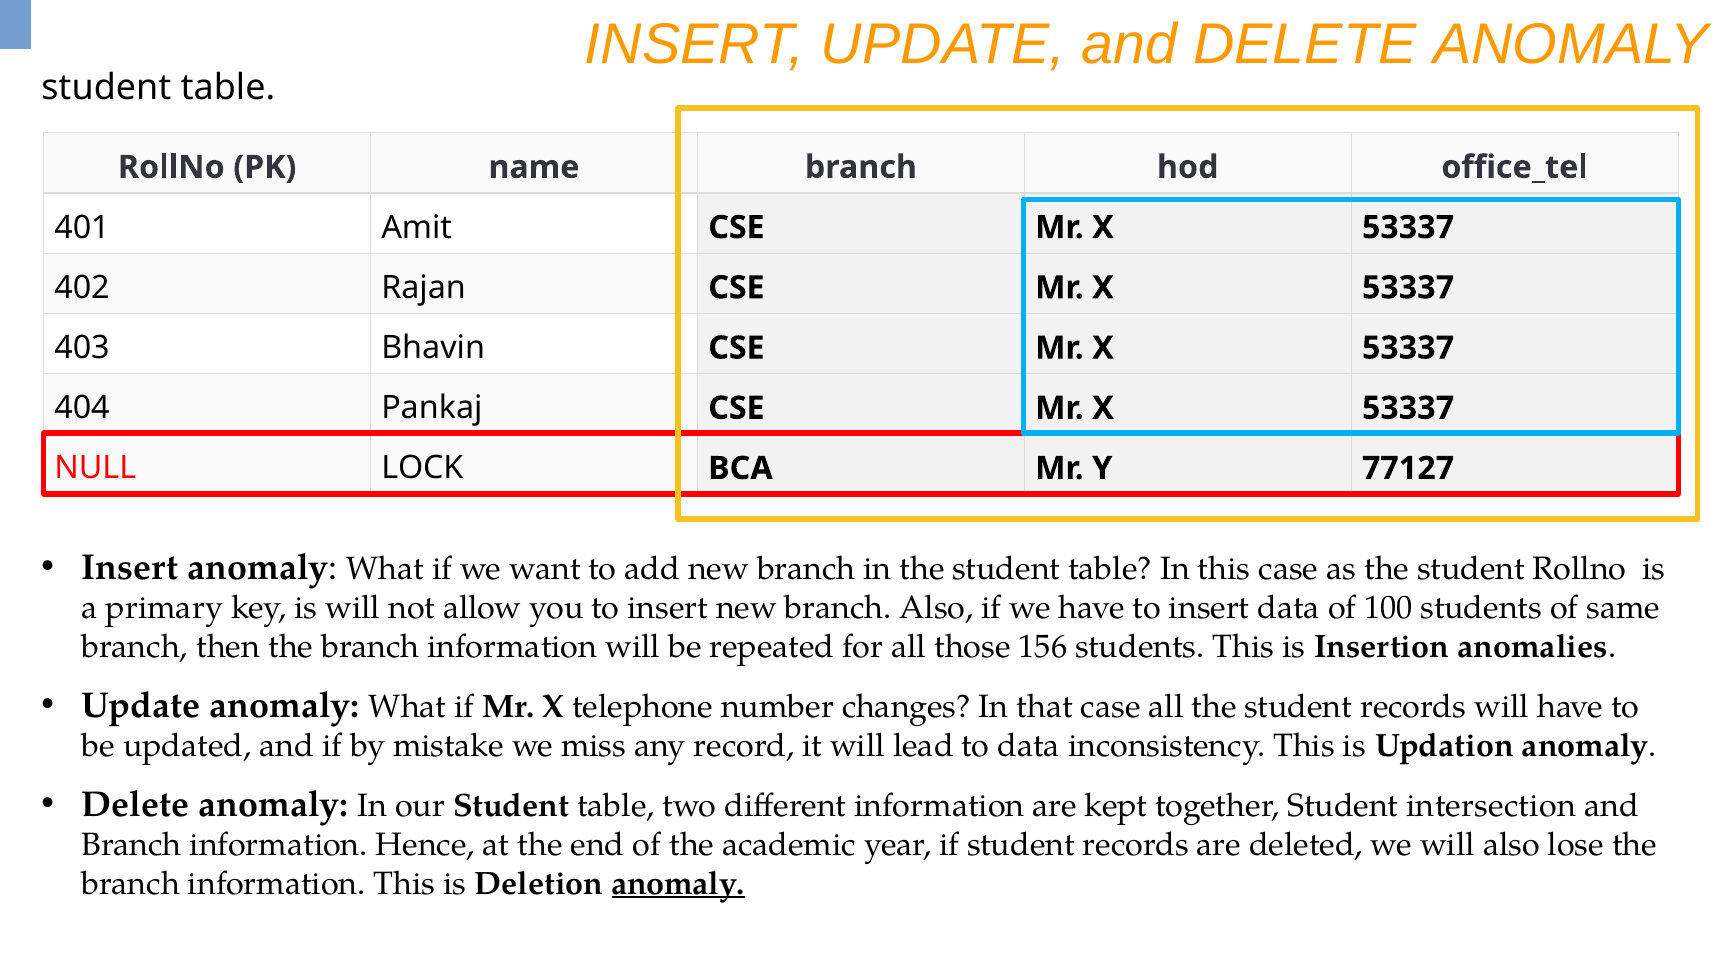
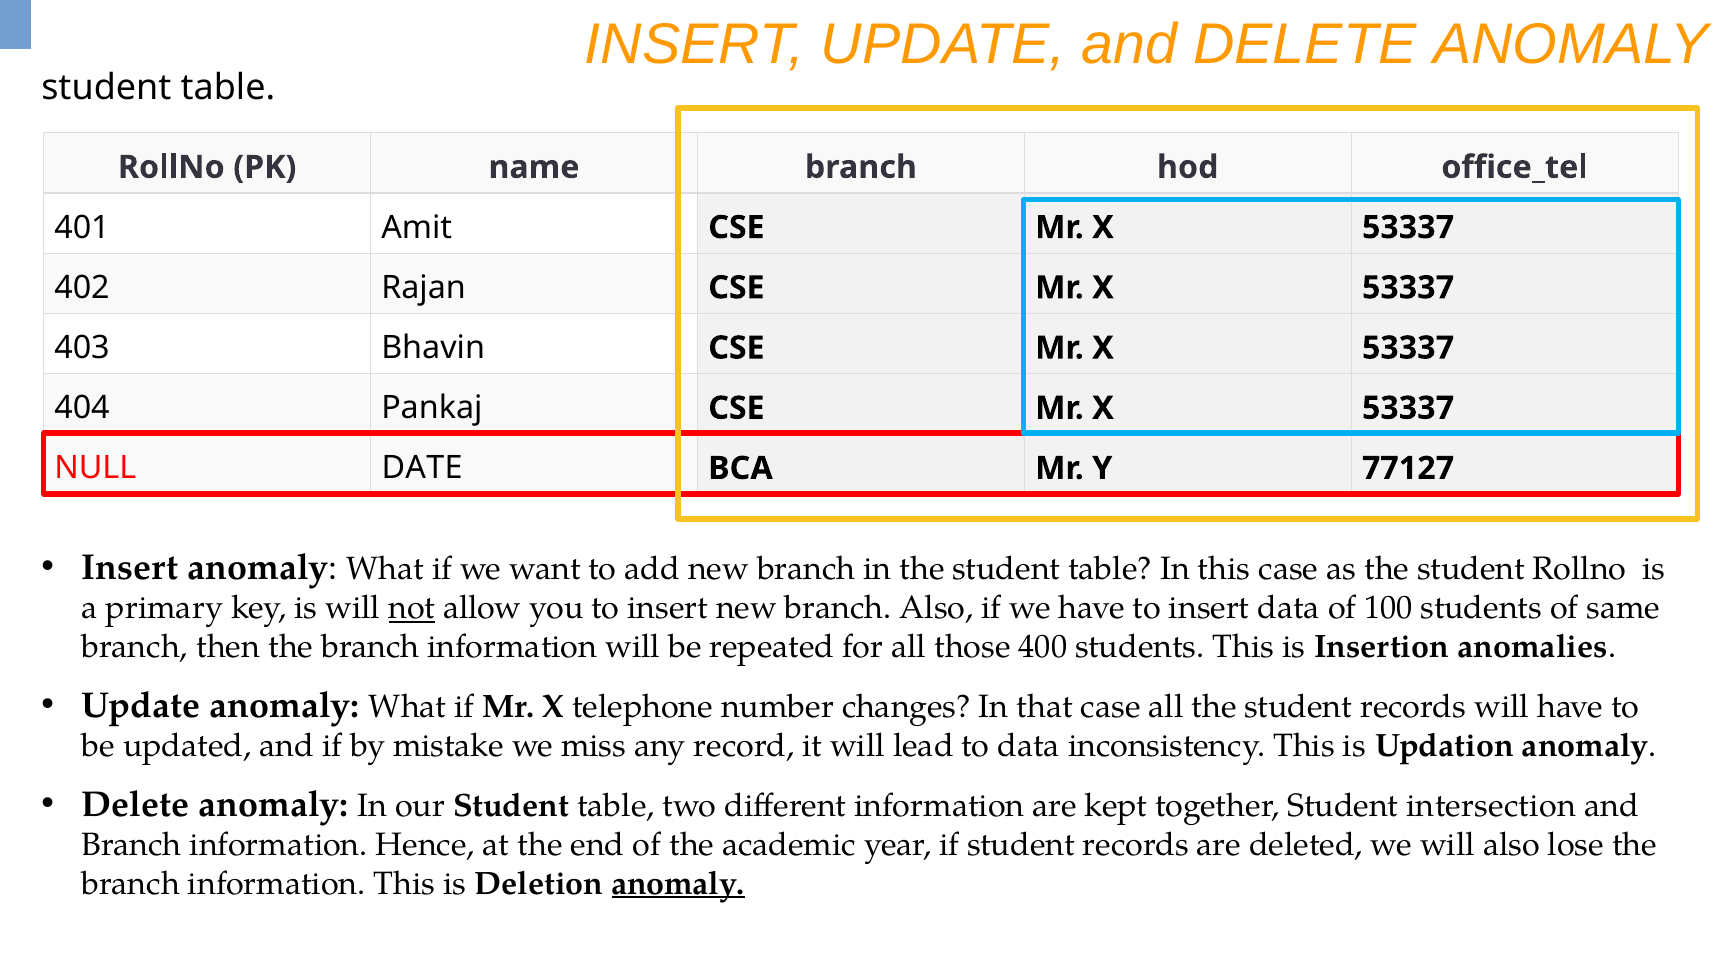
LOCK: LOCK -> DATE
not underline: none -> present
156: 156 -> 400
